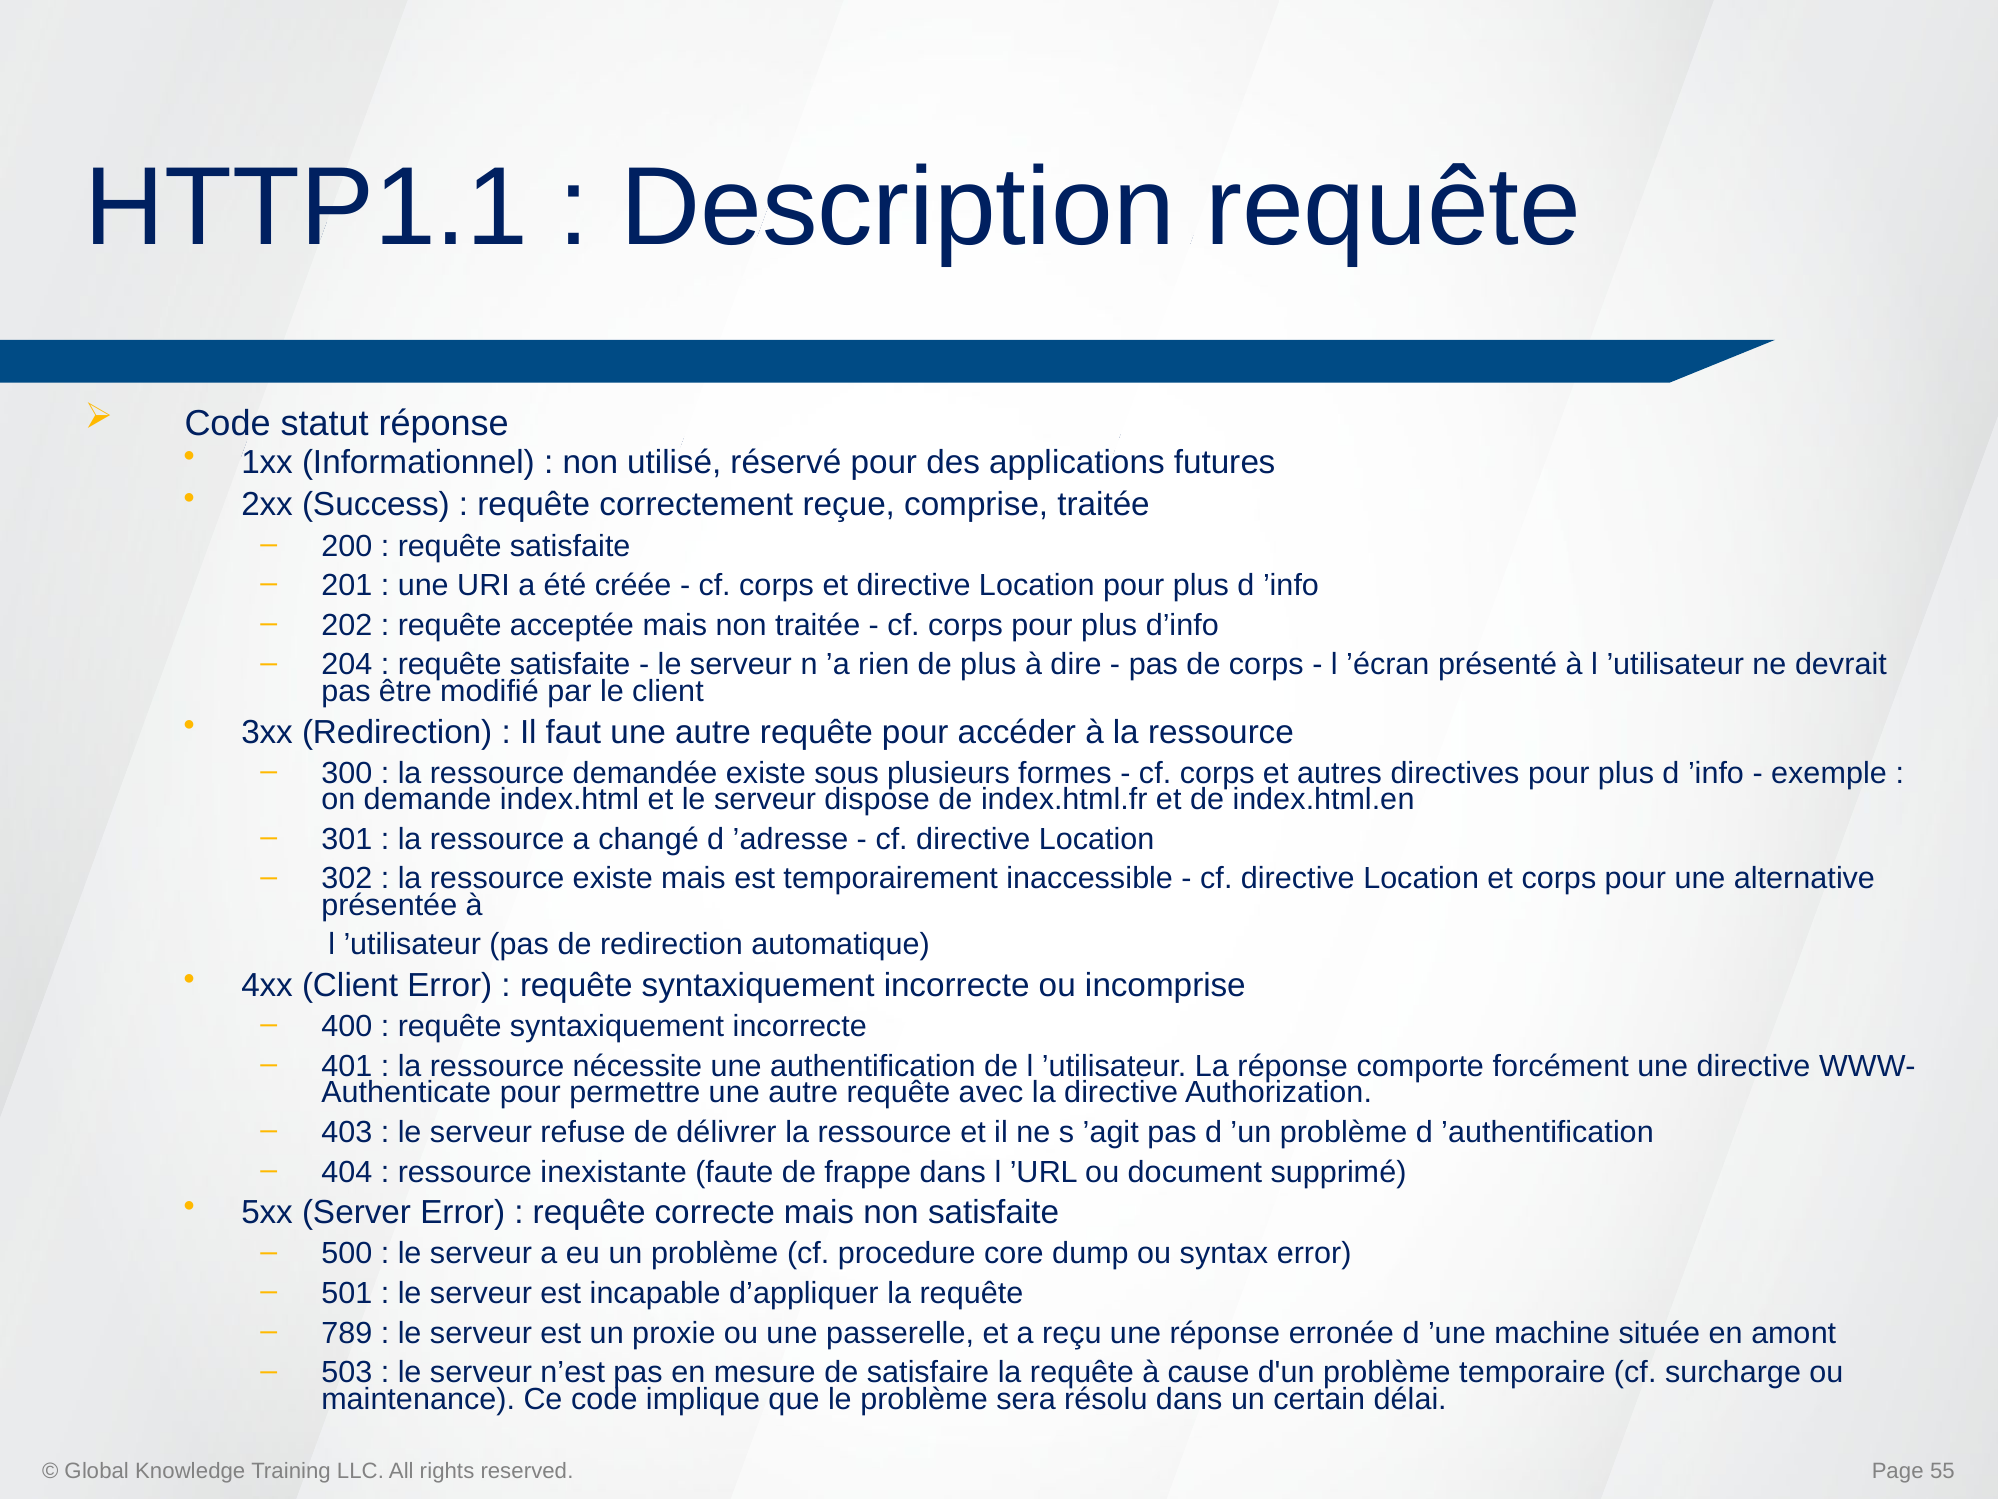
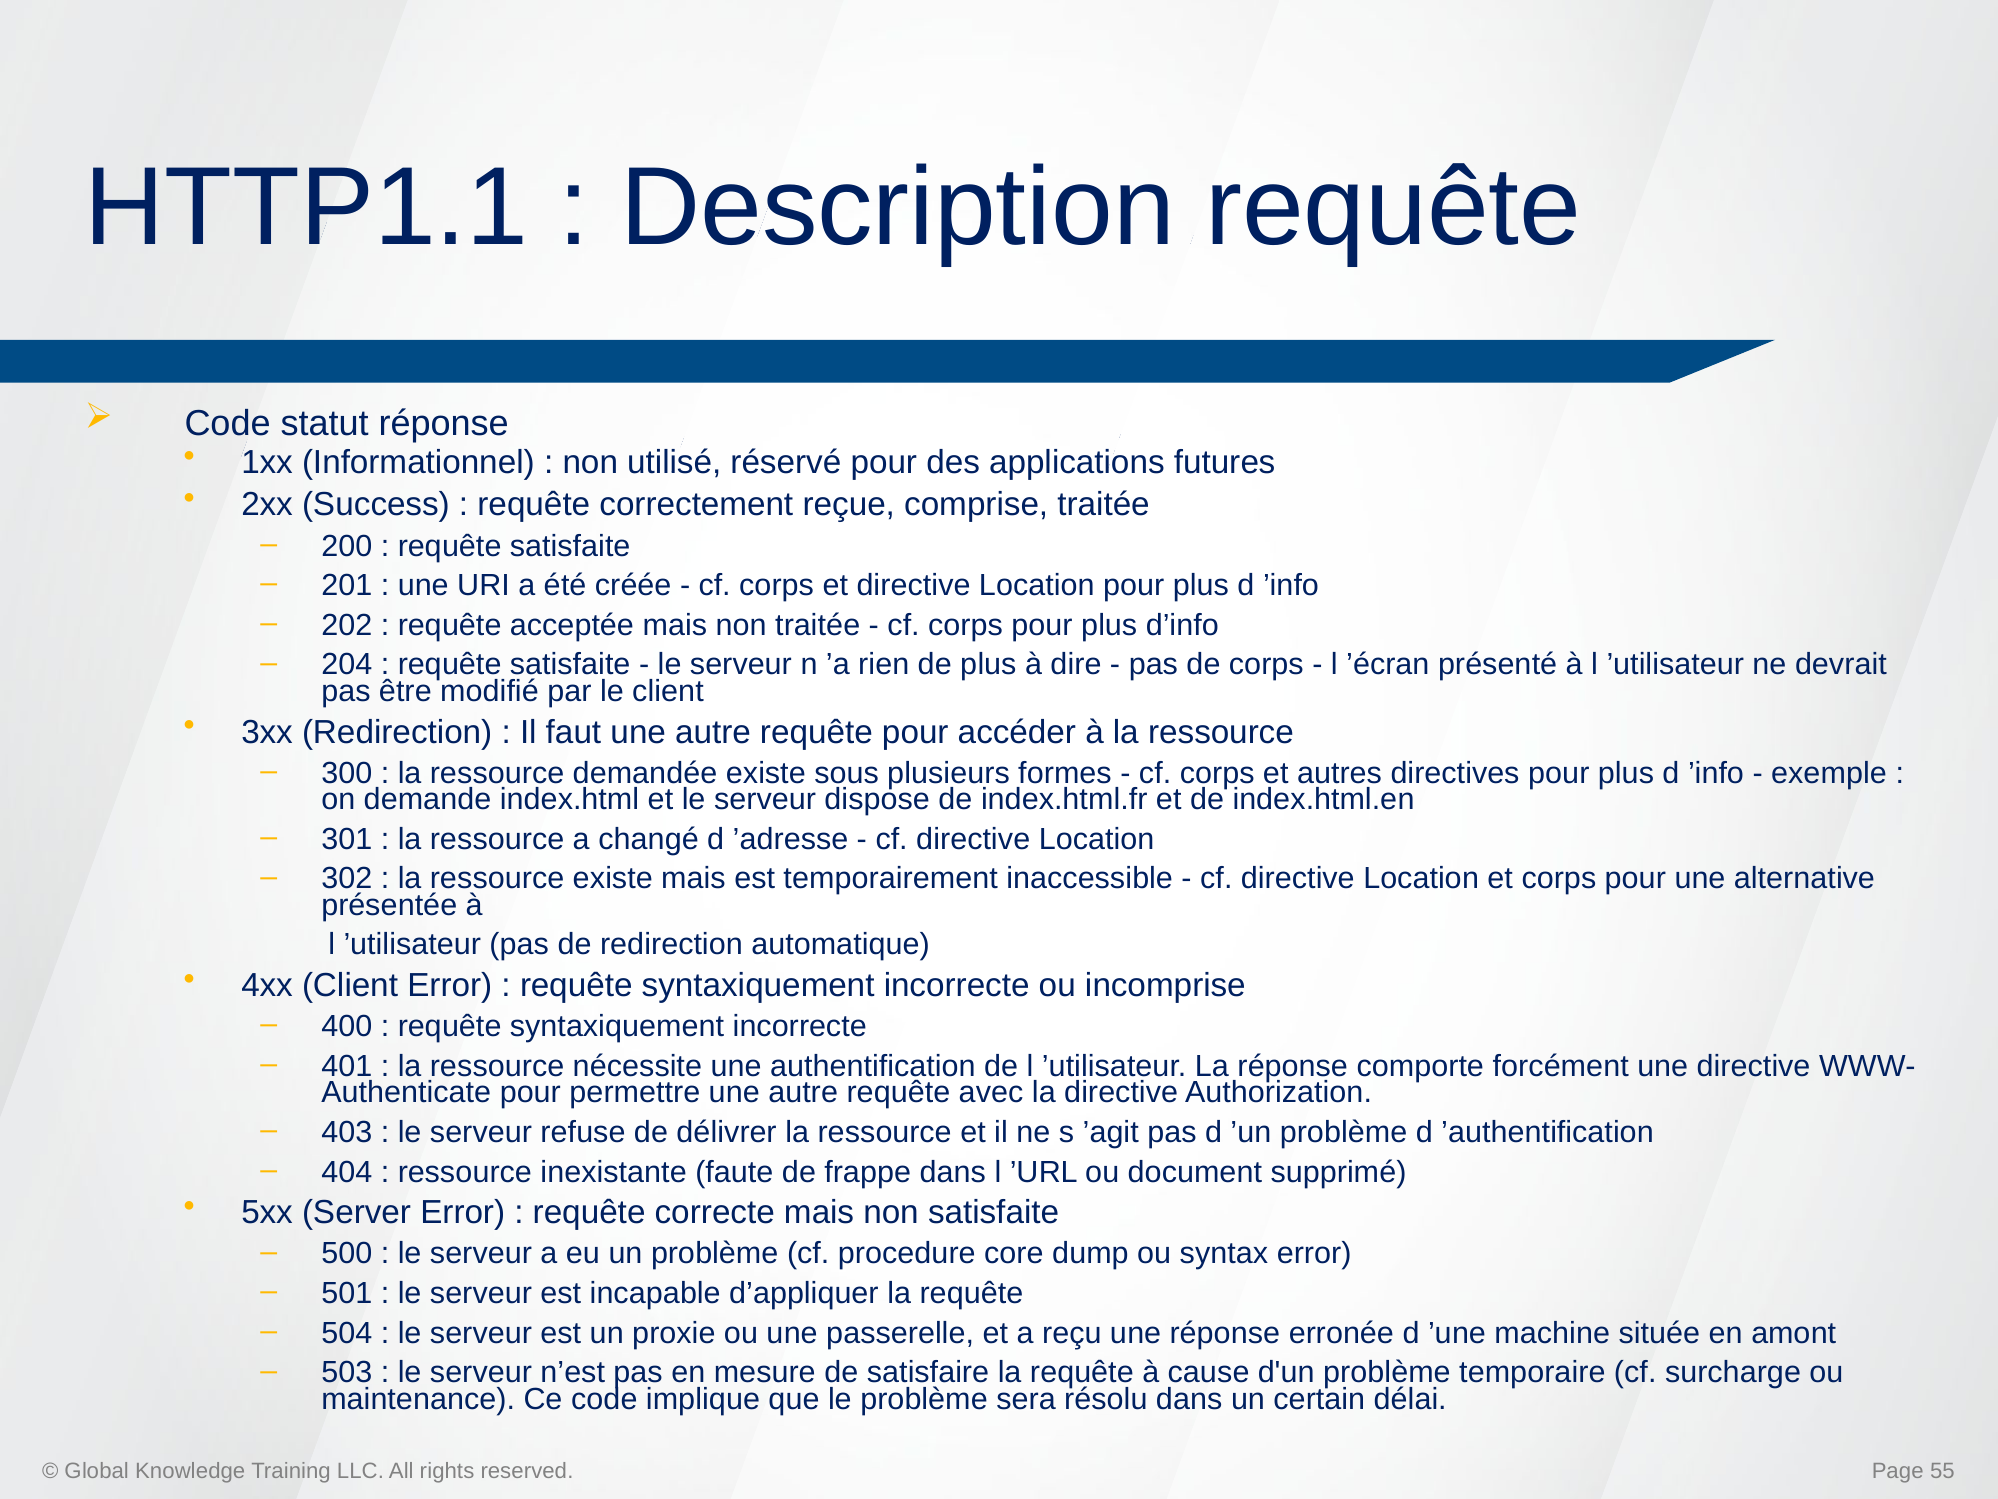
789: 789 -> 504
